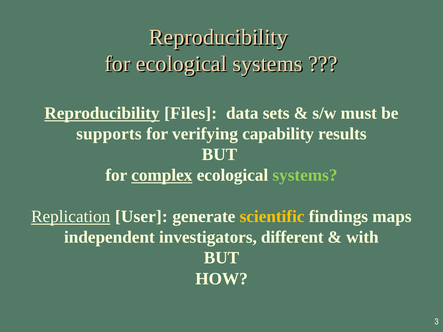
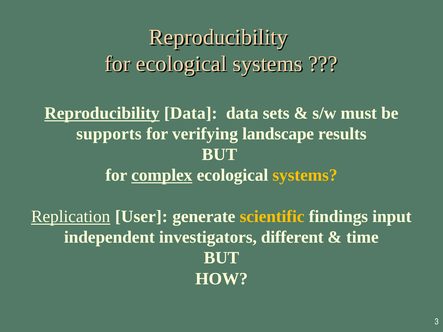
Reproducibility Files: Files -> Data
capability: capability -> landscape
systems at (305, 175) colour: light green -> yellow
maps: maps -> input
with: with -> time
